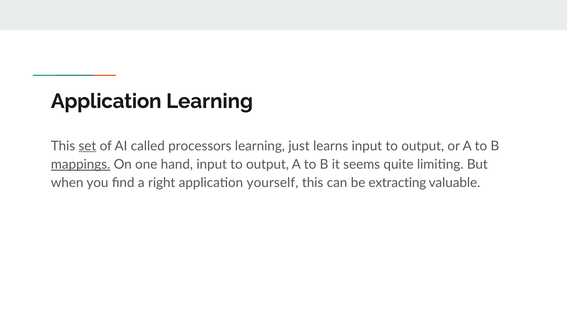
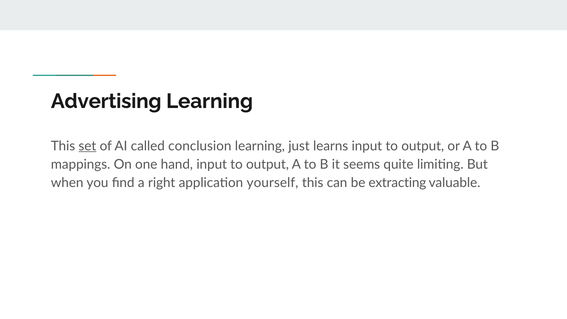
Application at (106, 101): Application -> Advertising
processors: processors -> conclusion
mappings underline: present -> none
